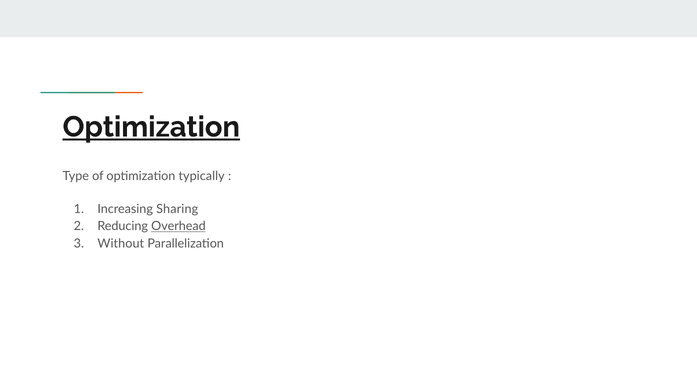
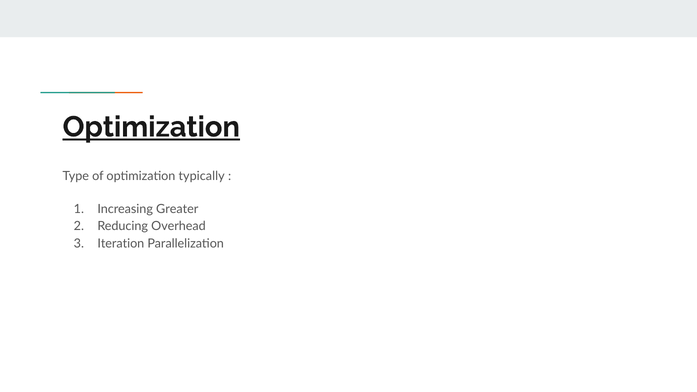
Sharing: Sharing -> Greater
Overhead underline: present -> none
Without: Without -> Iteration
